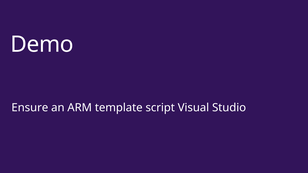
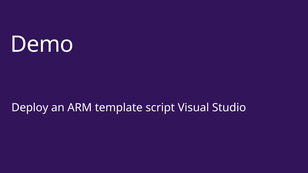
Ensure: Ensure -> Deploy
